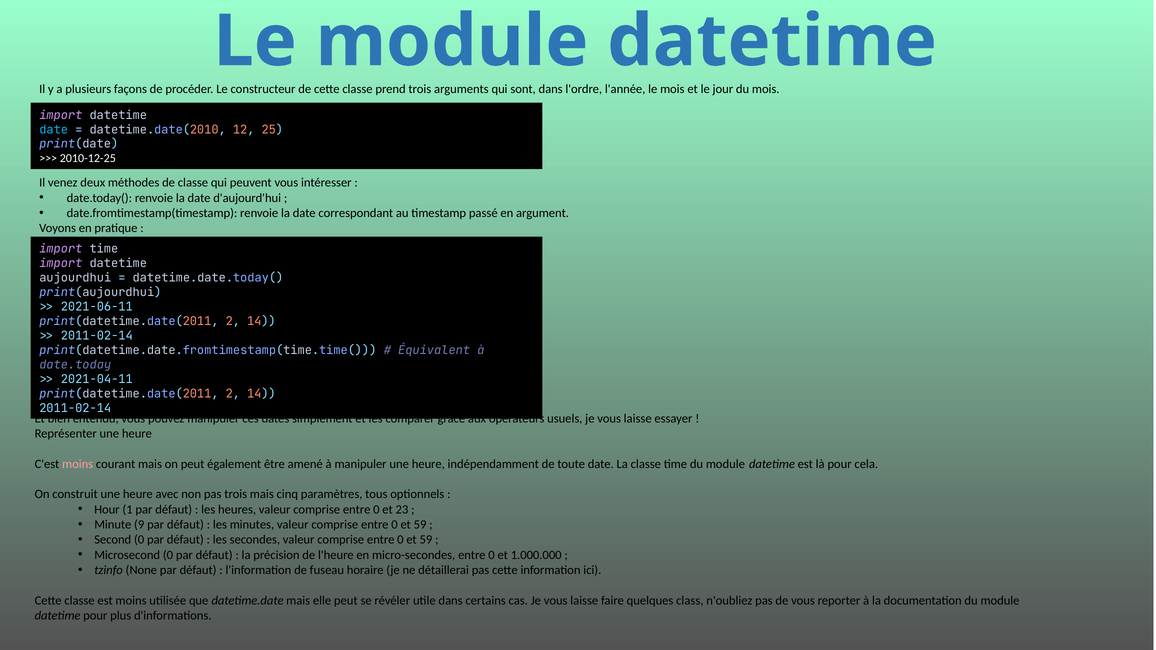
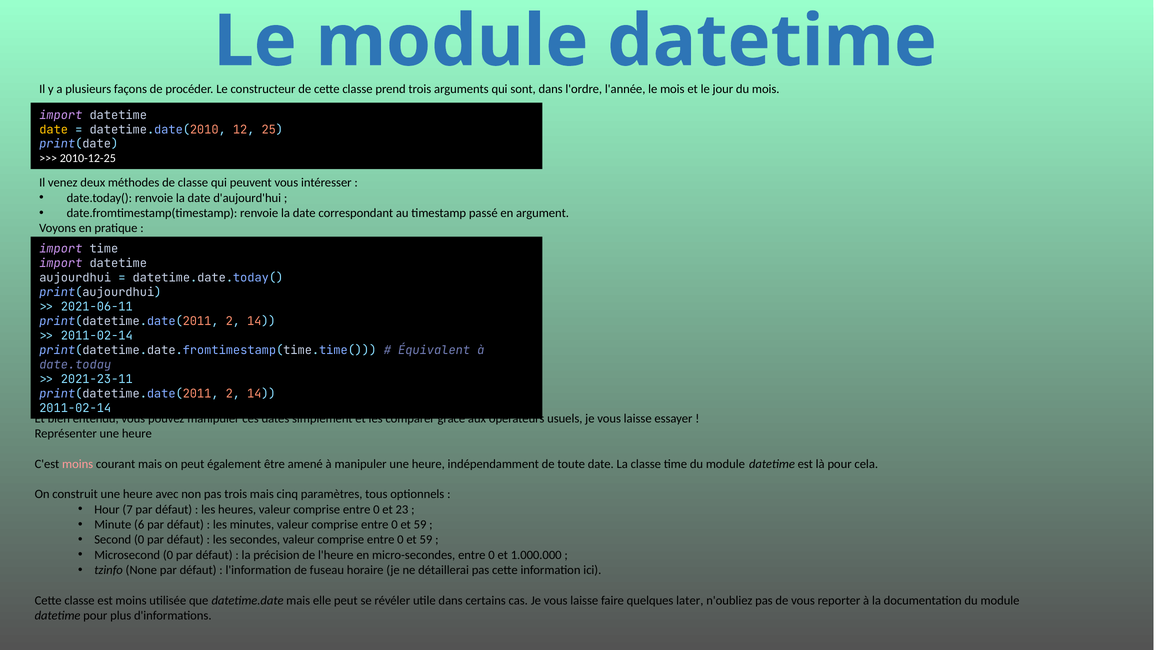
date at (54, 130) colour: light blue -> yellow
2021-04-11: 2021-04-11 -> 2021-23-11
1: 1 -> 7
9: 9 -> 6
class: class -> later
